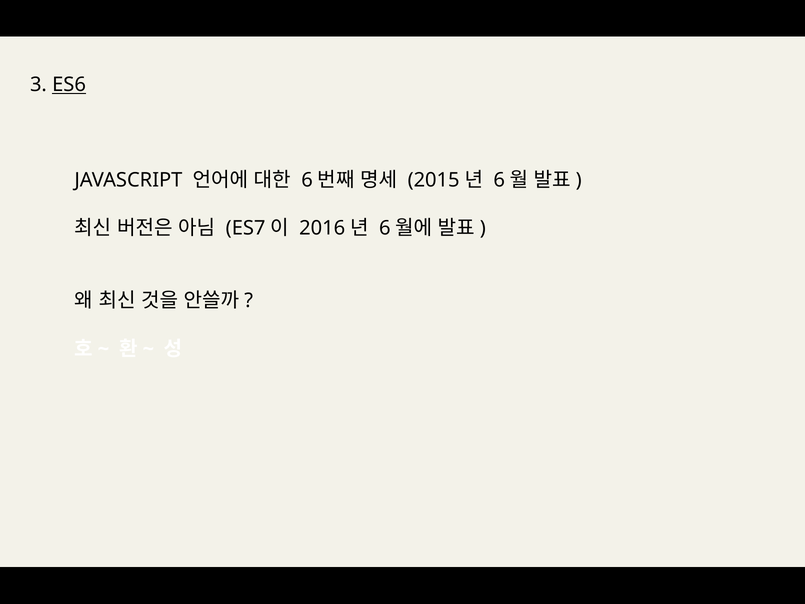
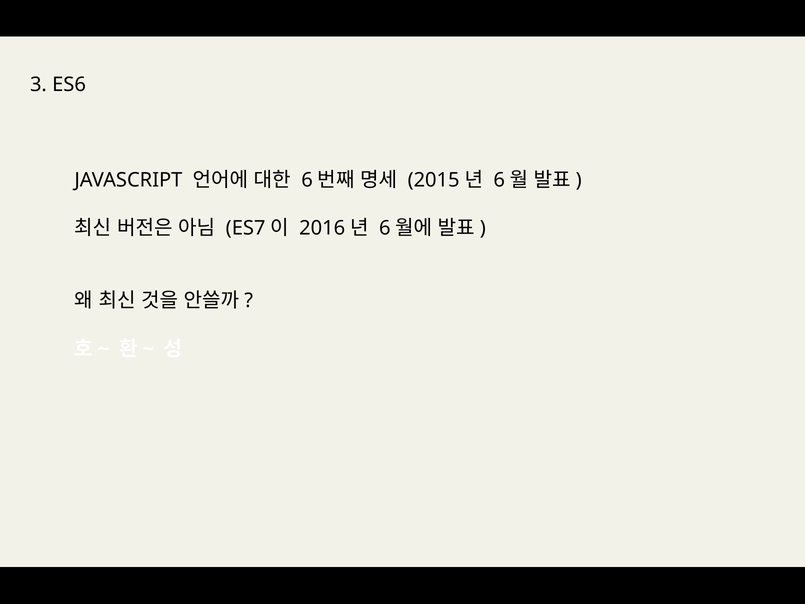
ES6 underline: present -> none
